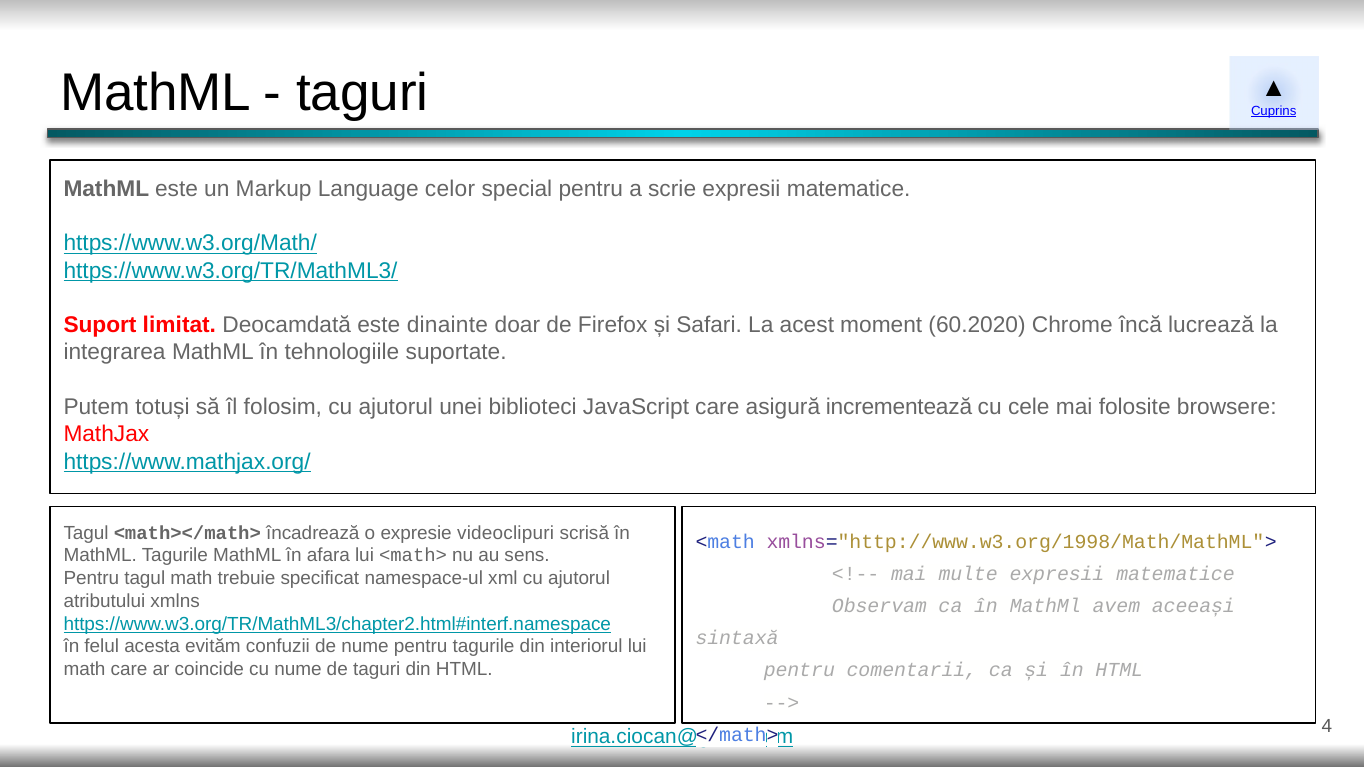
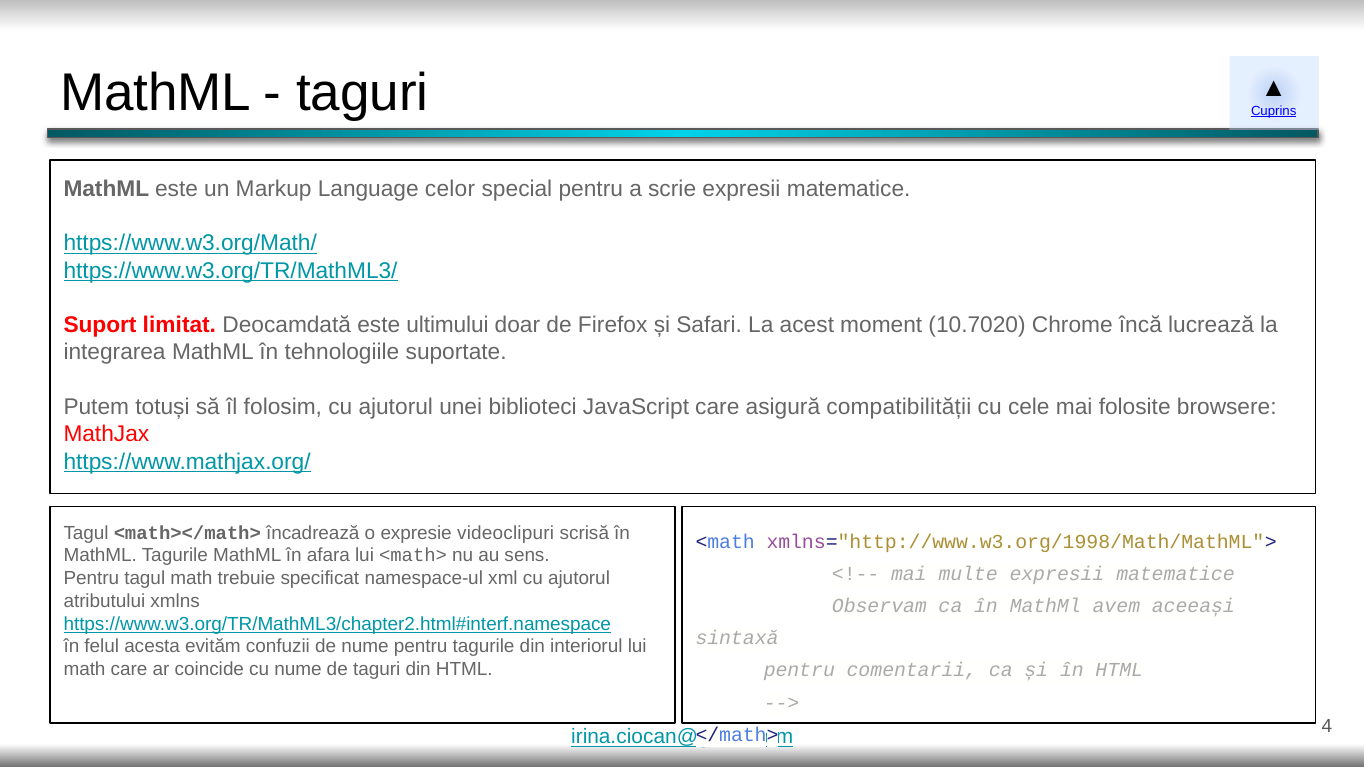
dinainte: dinainte -> ultimului
60.2020: 60.2020 -> 10.7020
incrementează: incrementează -> compatibilității
